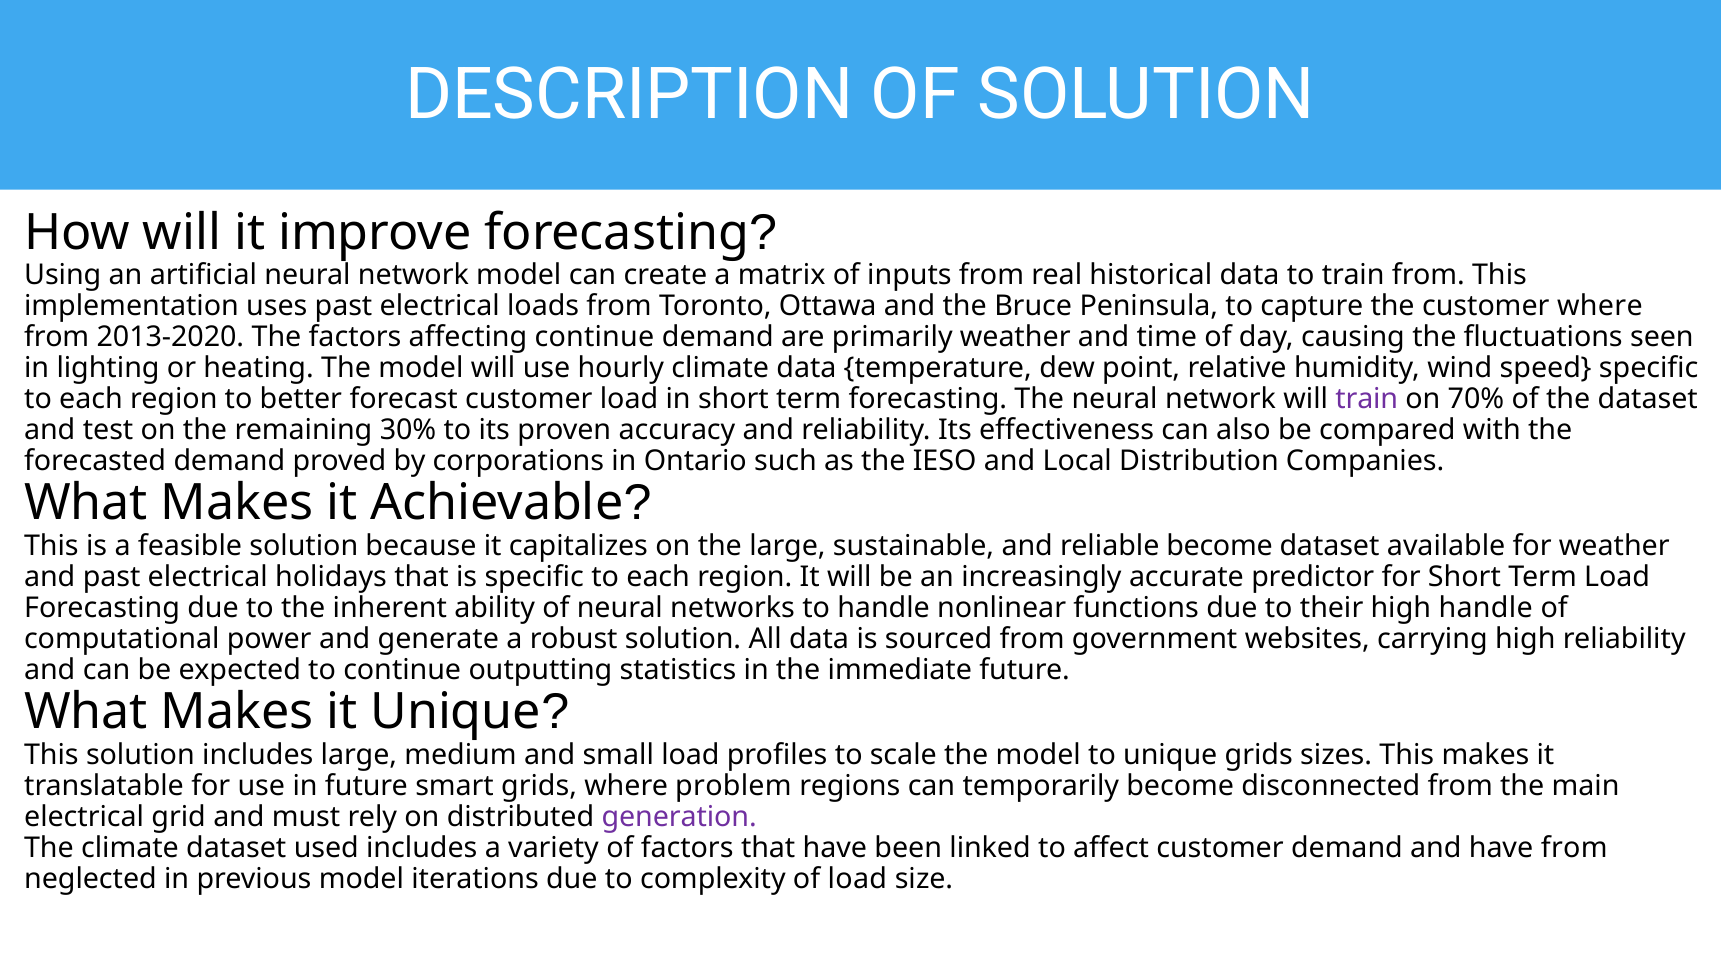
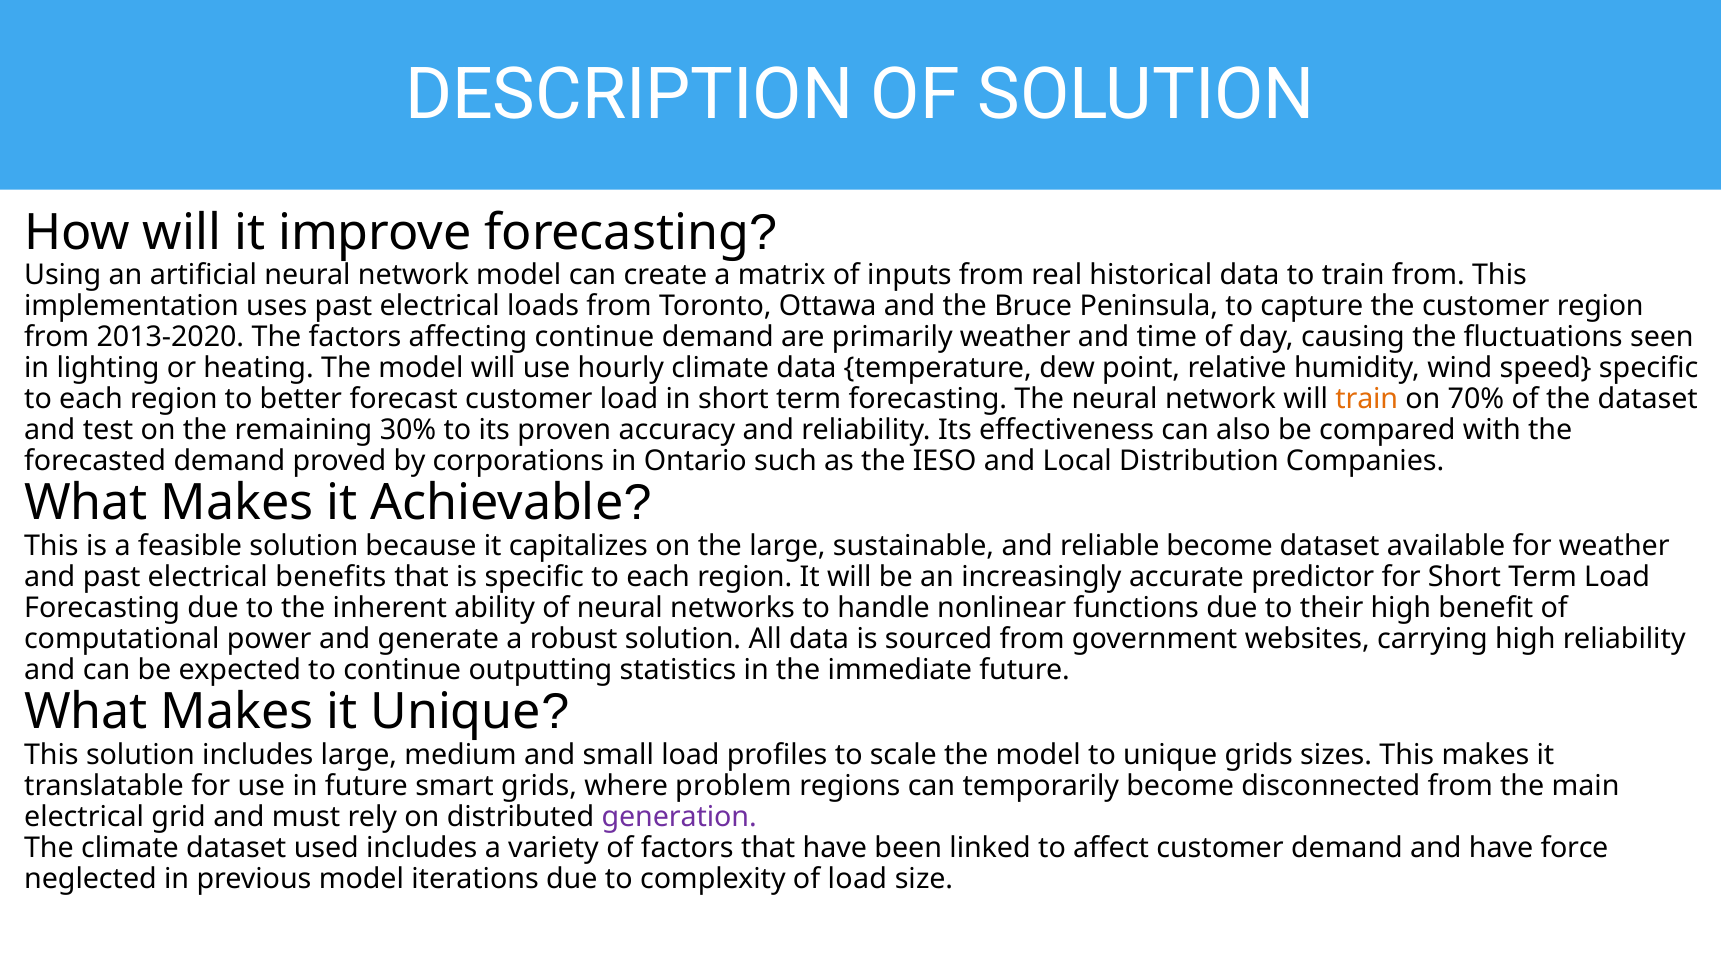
customer where: where -> region
train at (1367, 399) colour: purple -> orange
holidays: holidays -> benefits
high handle: handle -> benefit
have from: from -> force
